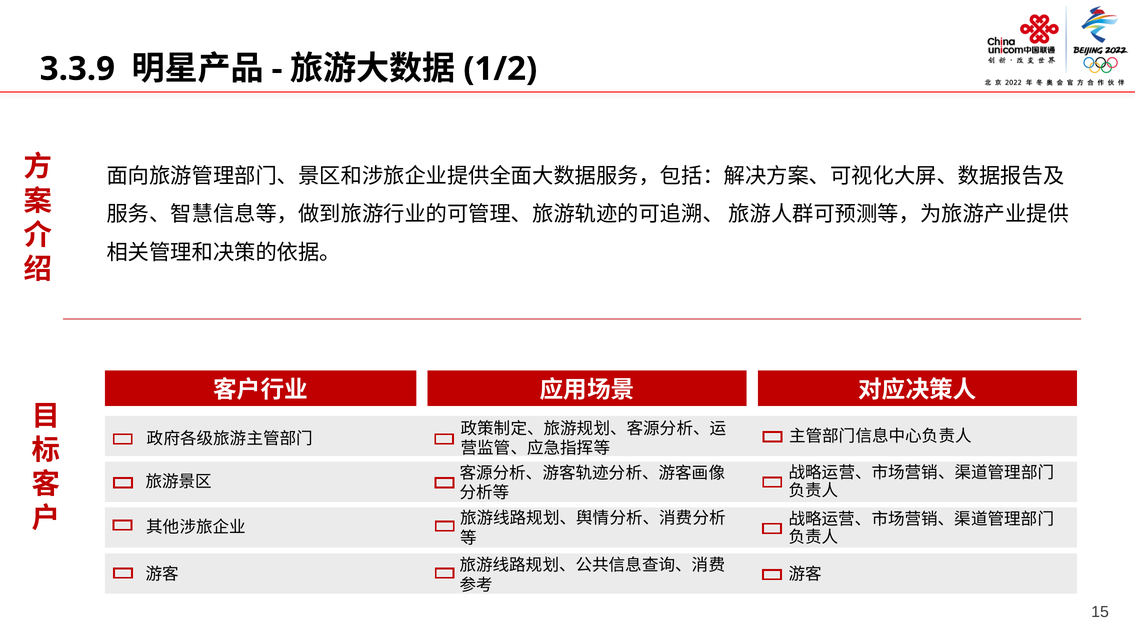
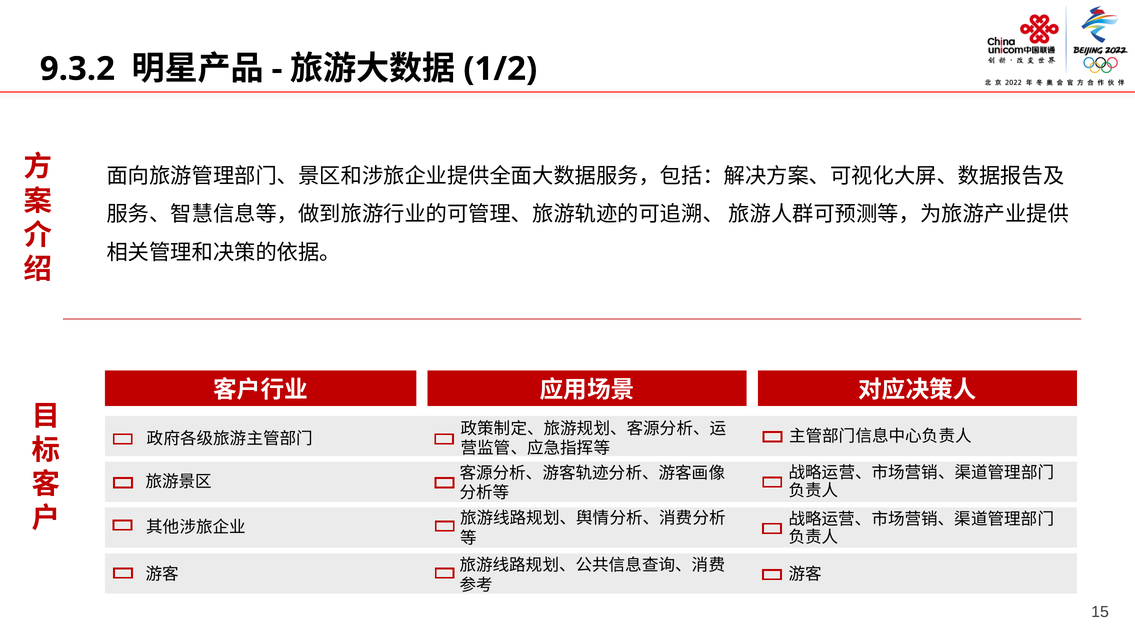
3.3.9: 3.3.9 -> 9.3.2
